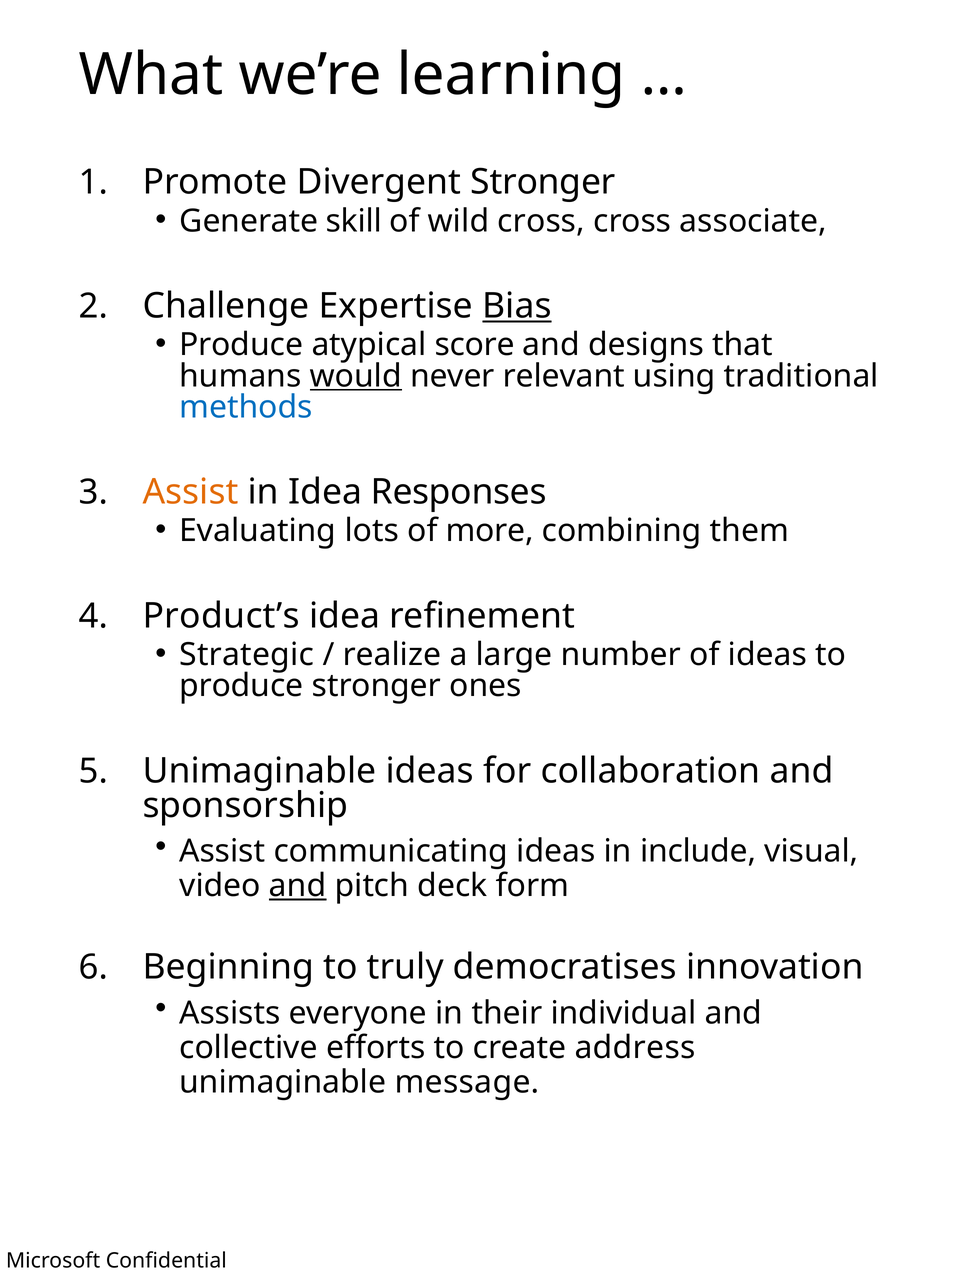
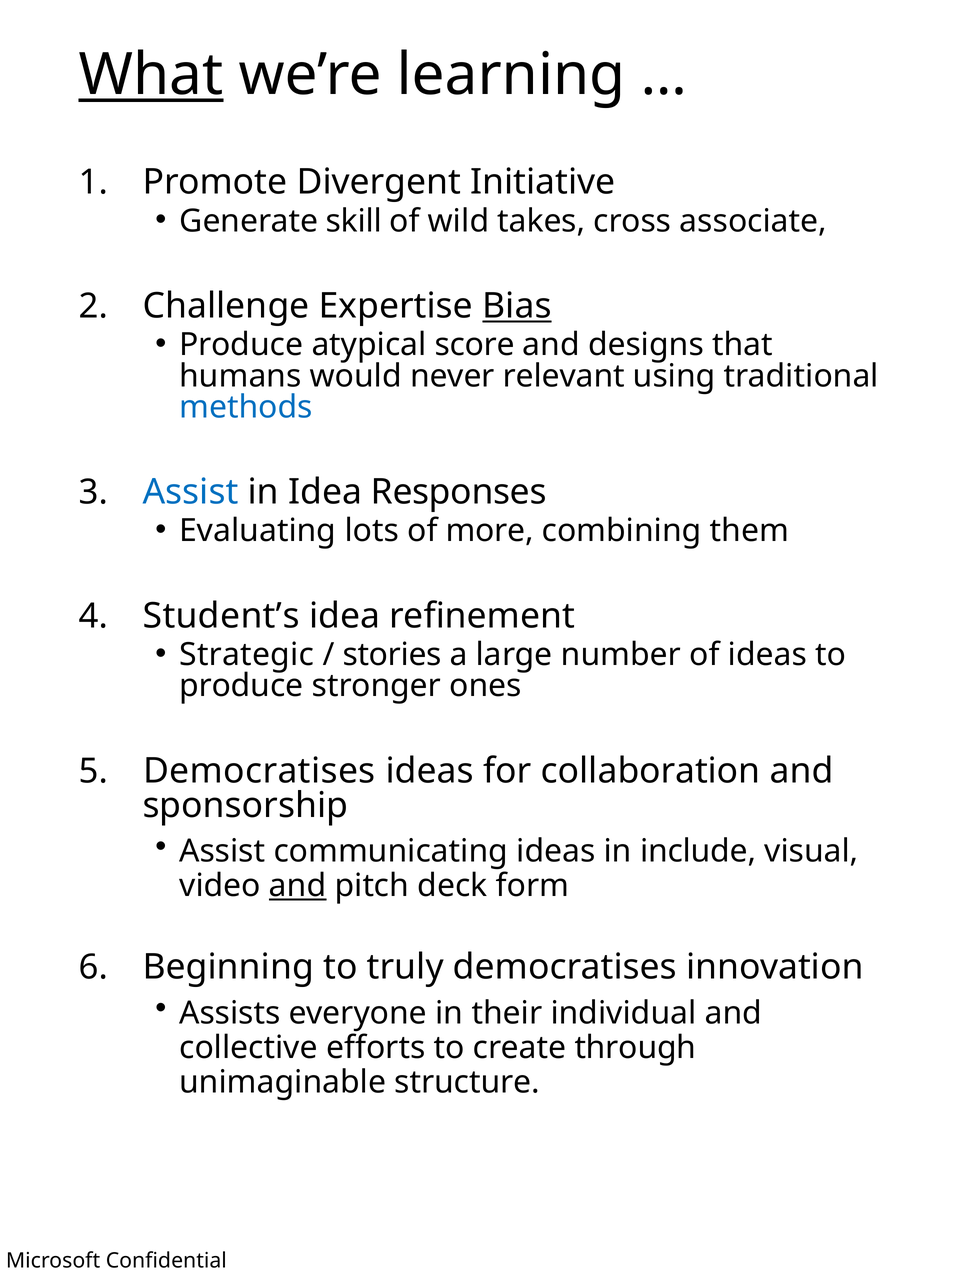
What underline: none -> present
Divergent Stronger: Stronger -> Initiative
wild cross: cross -> takes
would underline: present -> none
Assist at (191, 492) colour: orange -> blue
Product’s: Product’s -> Student’s
realize: realize -> stories
Unimaginable at (260, 771): Unimaginable -> Democratises
address: address -> through
message: message -> structure
